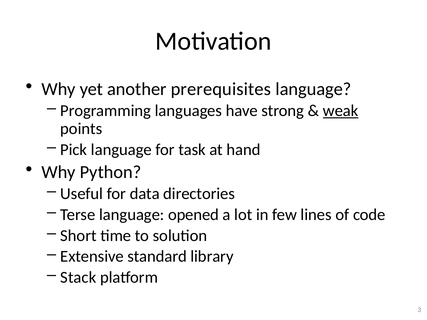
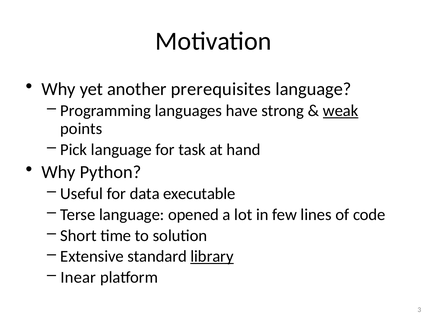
directories: directories -> executable
library underline: none -> present
Stack: Stack -> Inear
